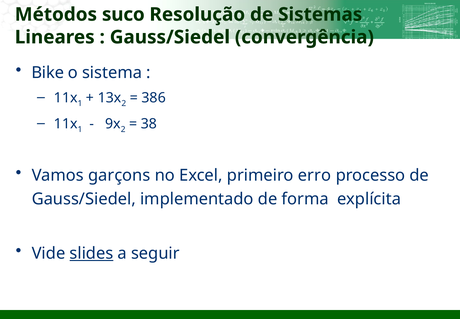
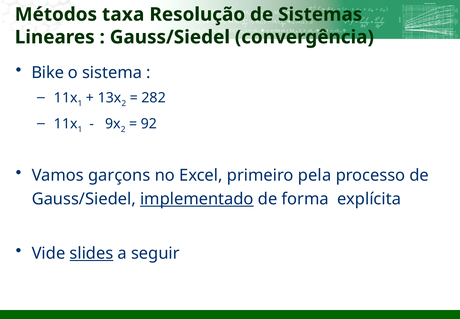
suco: suco -> taxa
386: 386 -> 282
38: 38 -> 92
erro: erro -> pela
implementado underline: none -> present
